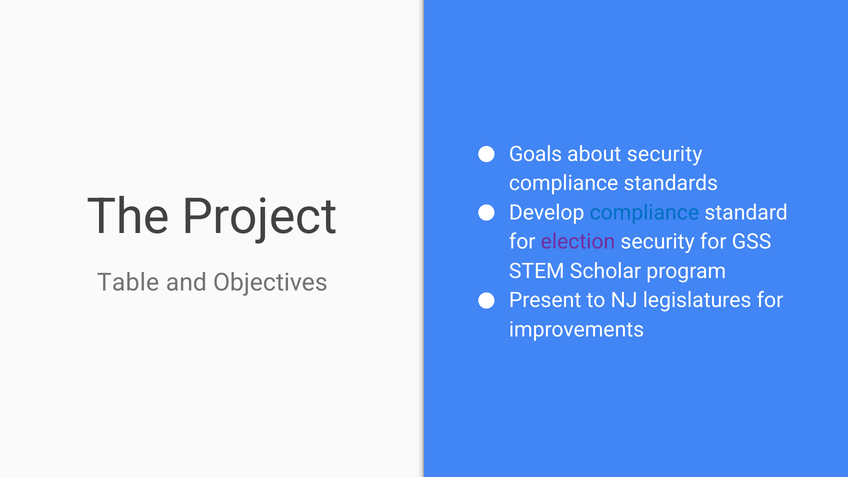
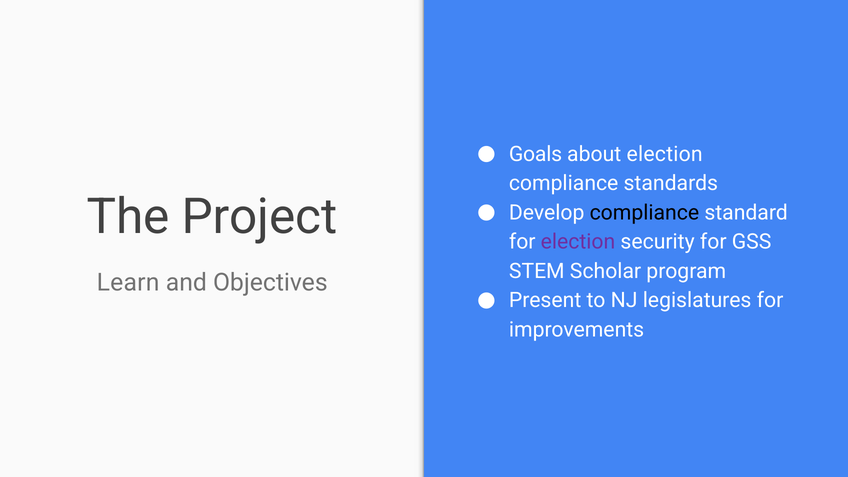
about security: security -> election
compliance at (644, 213) colour: blue -> black
Table: Table -> Learn
